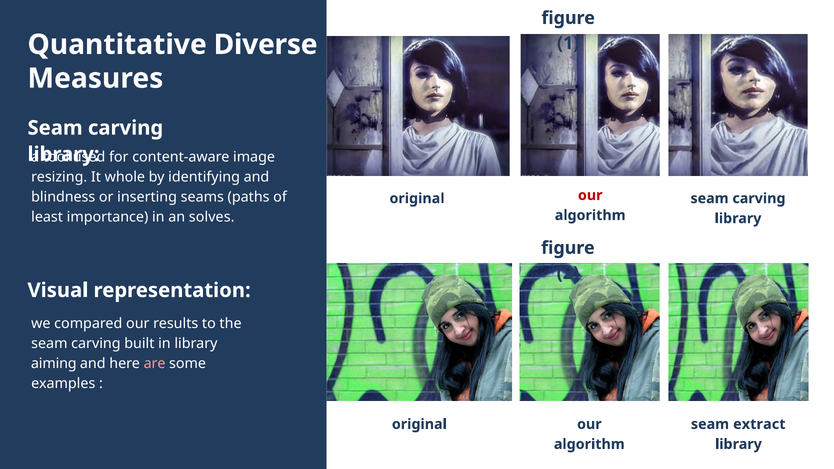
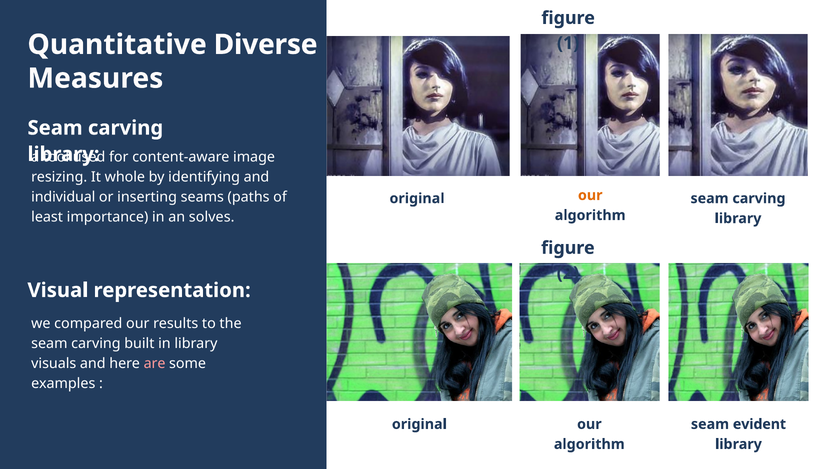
blindness: blindness -> individual
our at (590, 195) colour: red -> orange
aiming: aiming -> visuals
extract: extract -> evident
